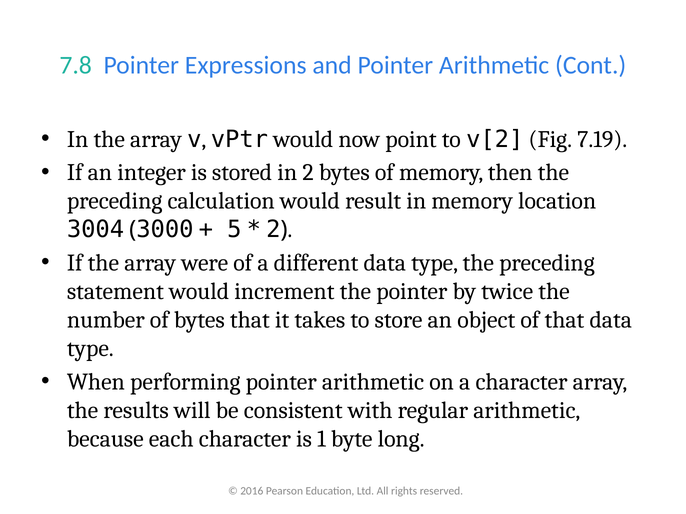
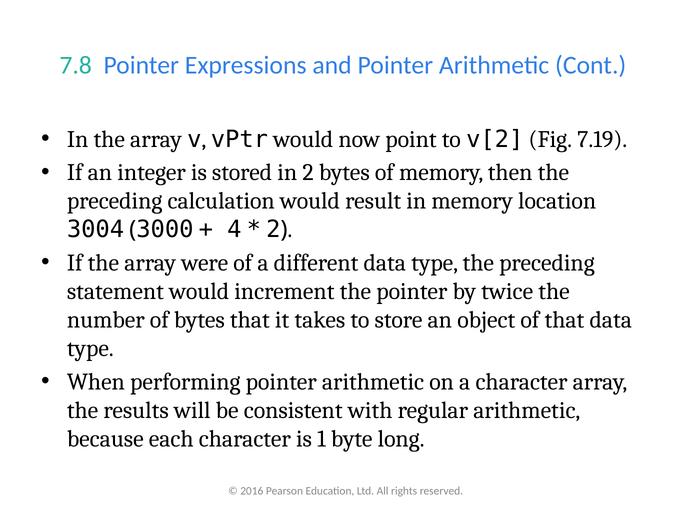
5: 5 -> 4
